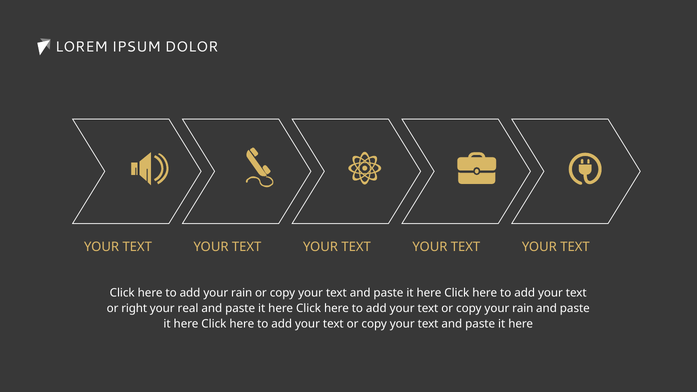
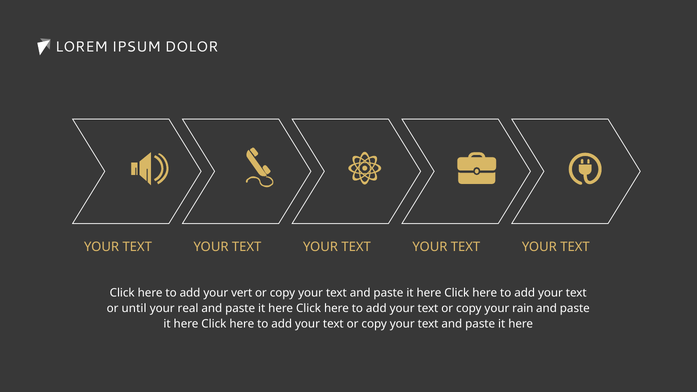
add your rain: rain -> vert
right: right -> until
